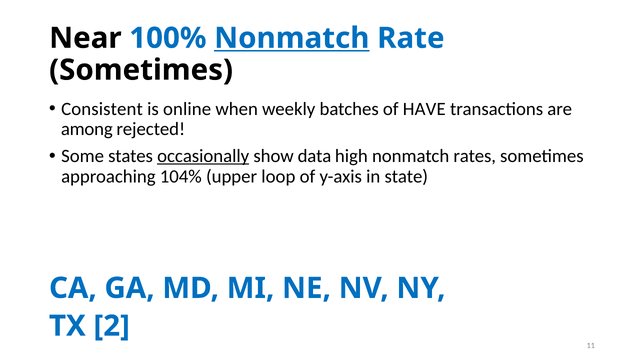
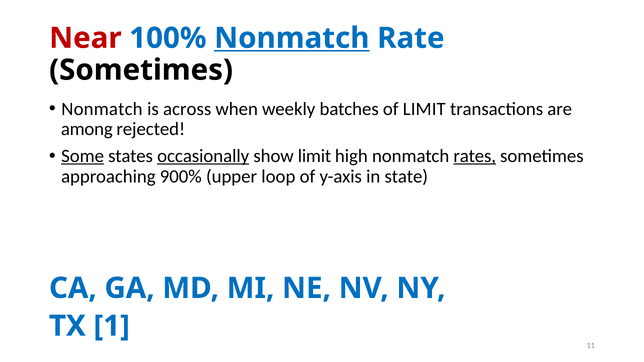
Near colour: black -> red
Consistent at (102, 109): Consistent -> Nonmatch
online: online -> across
of HAVE: HAVE -> LIMIT
Some underline: none -> present
show data: data -> limit
rates underline: none -> present
104%: 104% -> 900%
2: 2 -> 1
